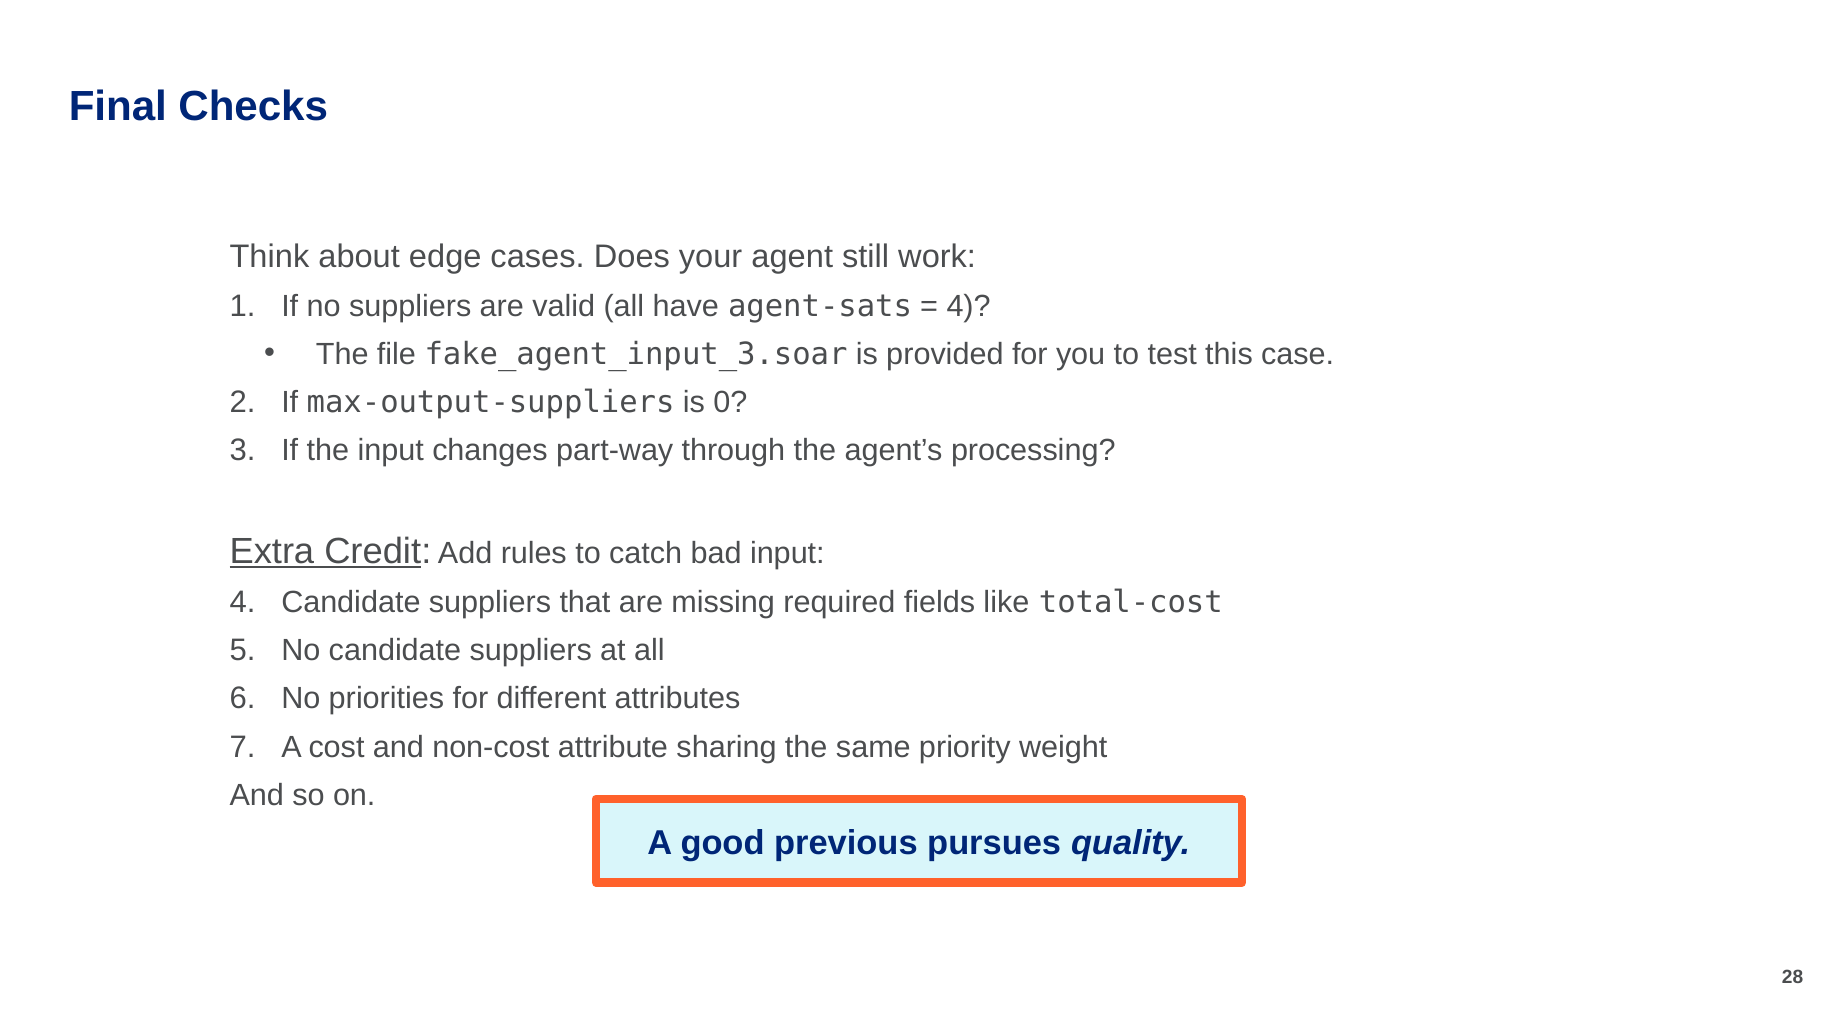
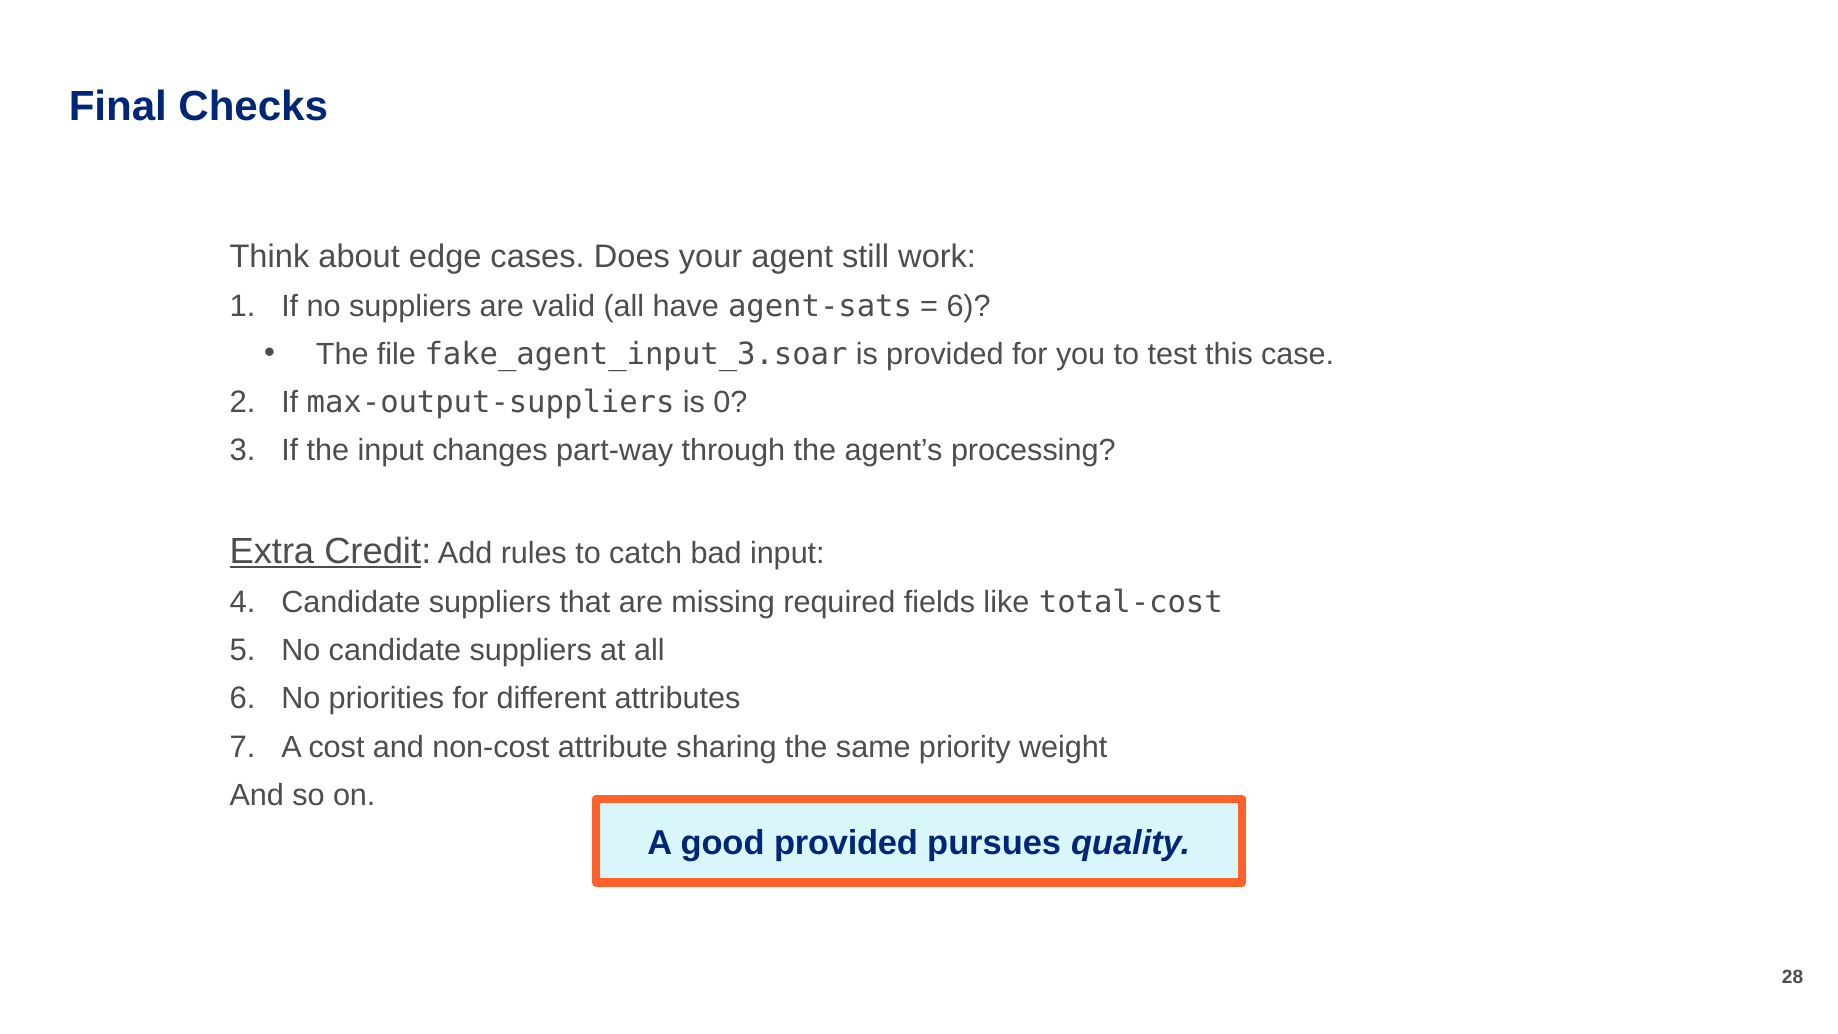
4 at (969, 306): 4 -> 6
good previous: previous -> provided
